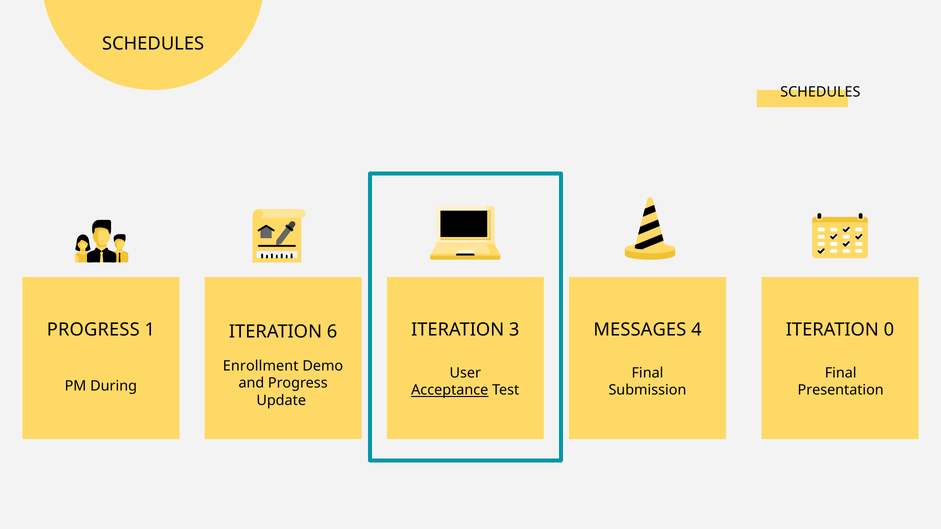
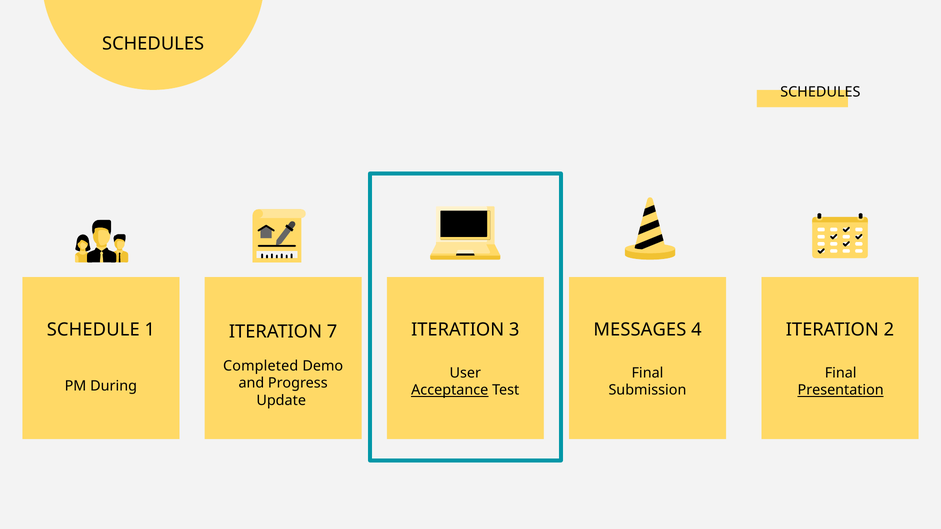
PROGRESS at (93, 330): PROGRESS -> SCHEDULE
0: 0 -> 2
6: 6 -> 7
Enrollment: Enrollment -> Completed
Presentation underline: none -> present
